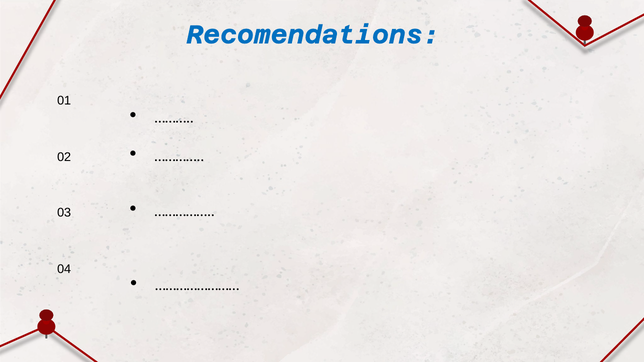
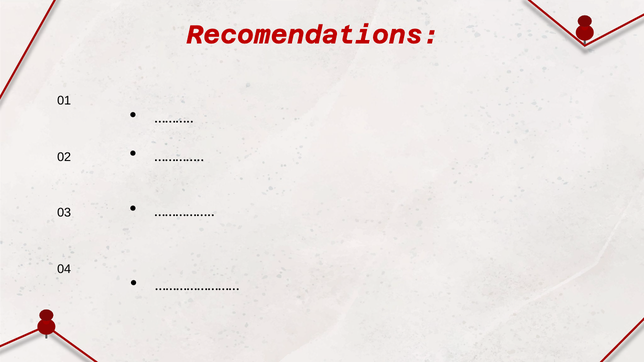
Recomendations colour: blue -> red
